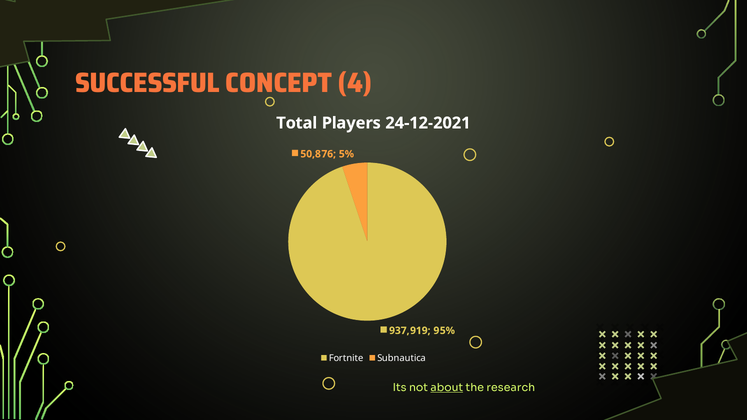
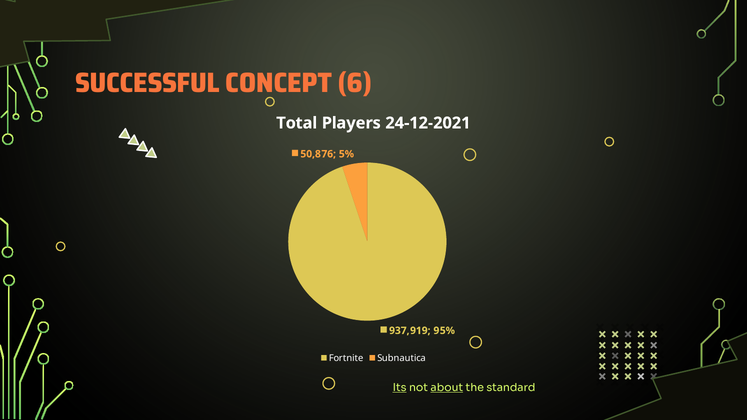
4: 4 -> 6
Its underline: none -> present
research: research -> standard
